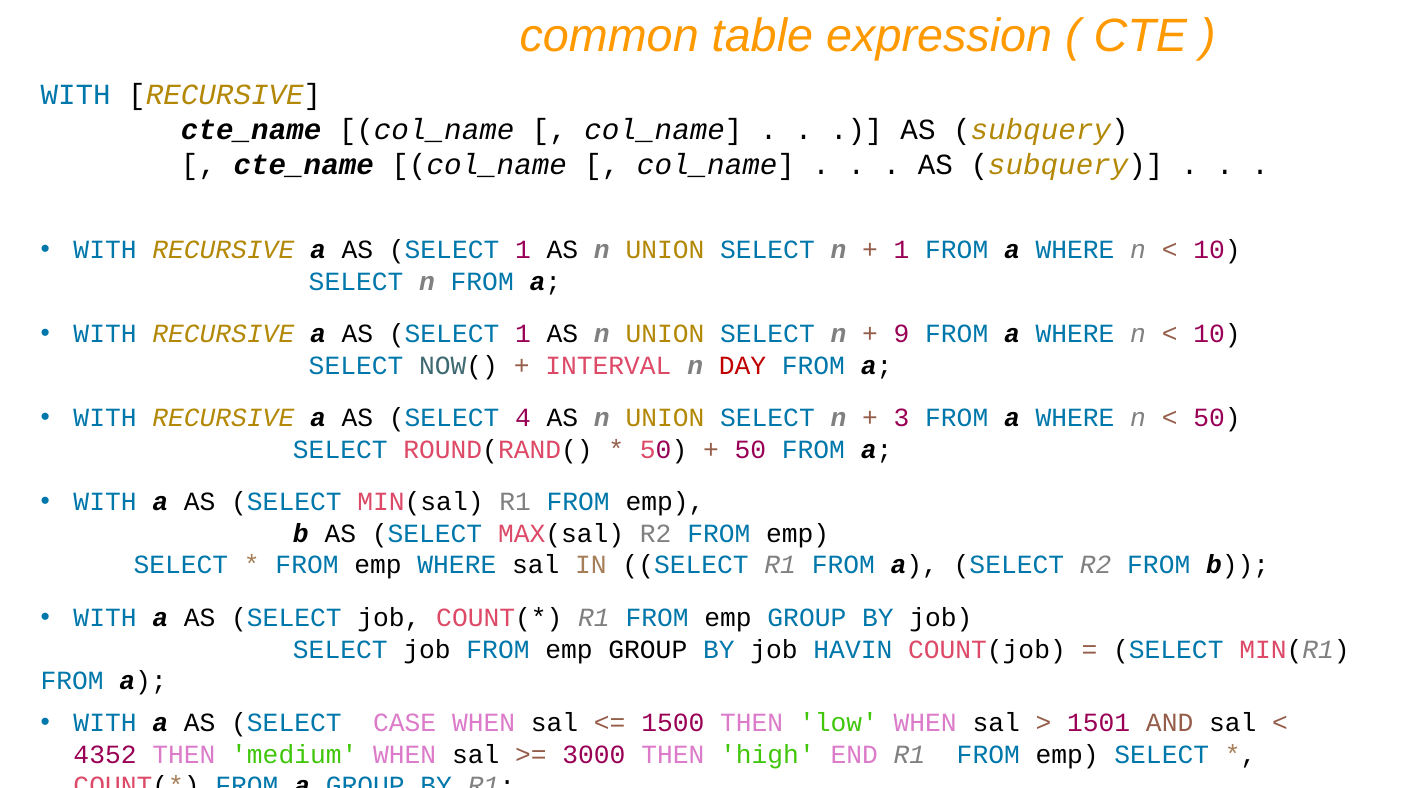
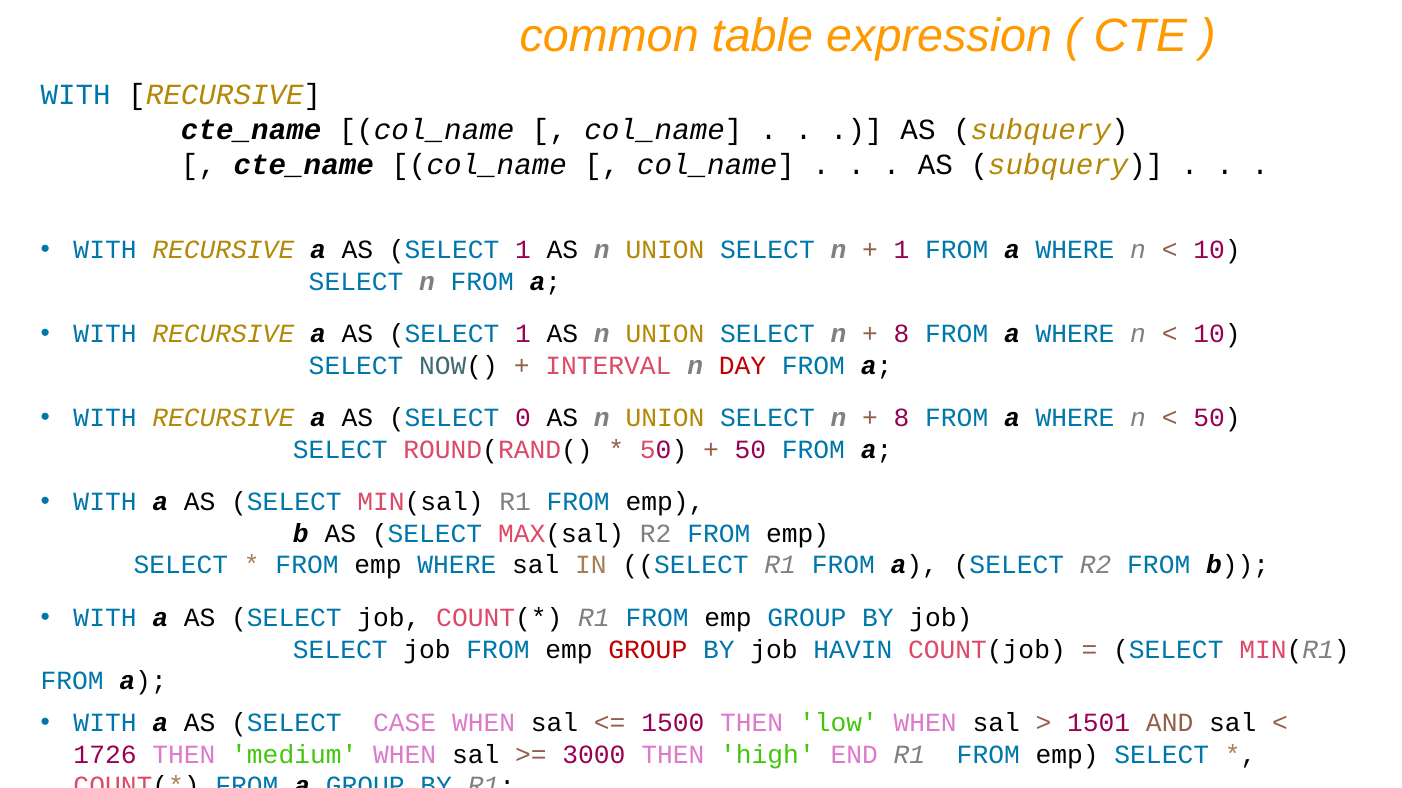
9 at (902, 334): 9 -> 8
4: 4 -> 0
3 at (902, 419): 3 -> 8
GROUP at (648, 650) colour: black -> red
4352: 4352 -> 1726
